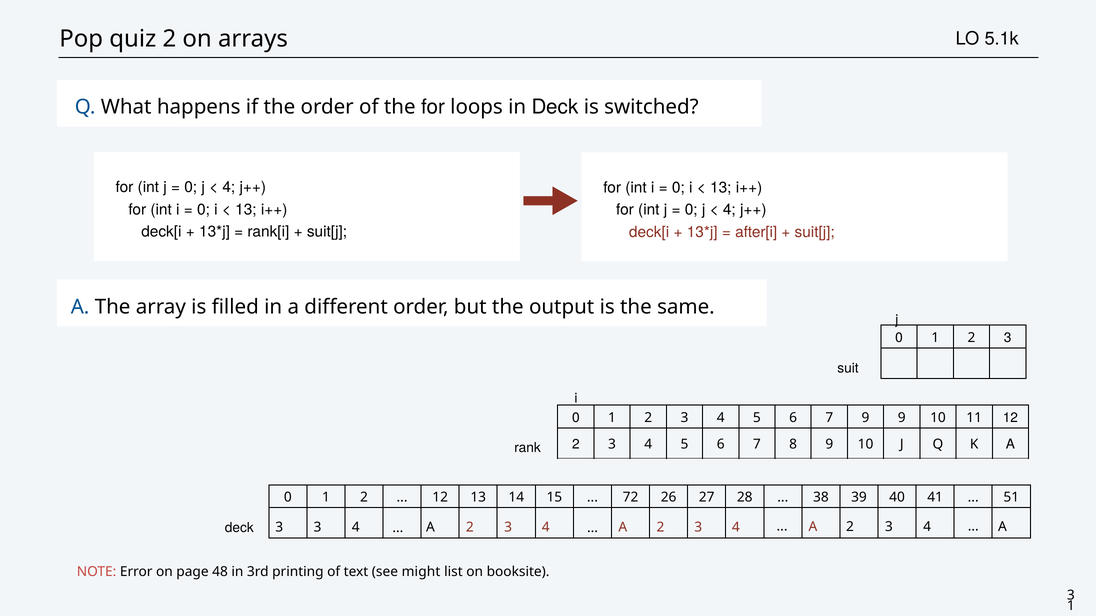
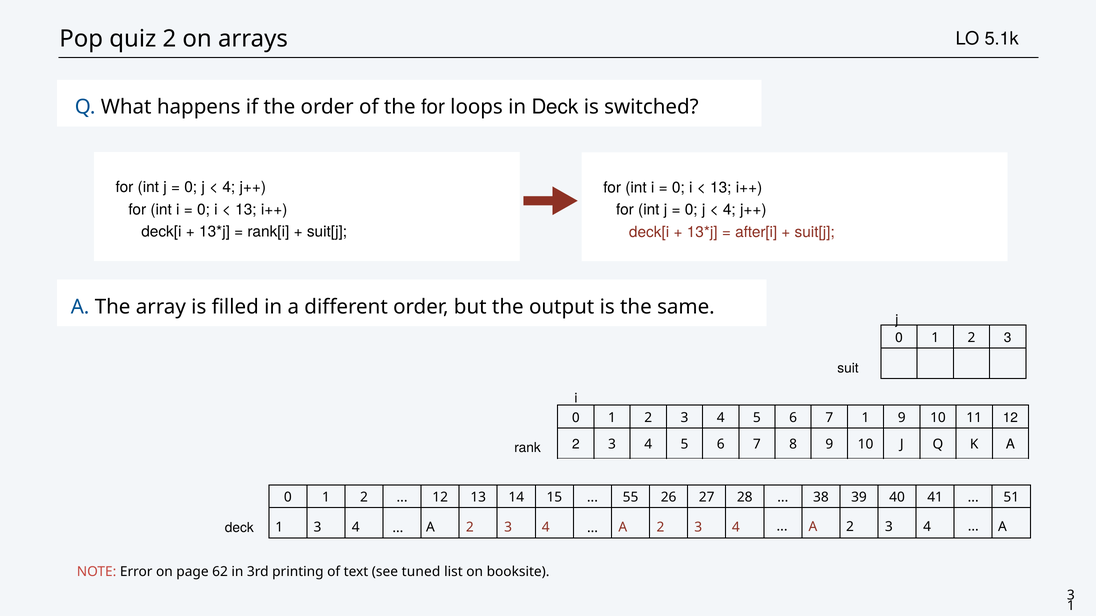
7 9: 9 -> 1
72: 72 -> 55
deck 3: 3 -> 1
48: 48 -> 62
might: might -> tuned
